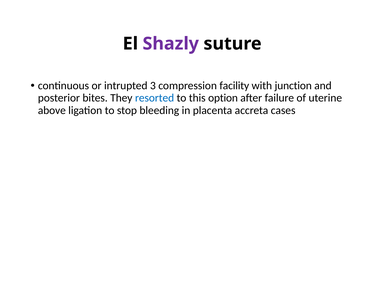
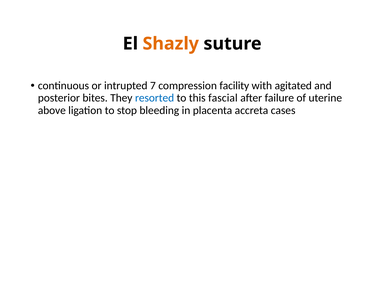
Shazly colour: purple -> orange
3: 3 -> 7
junction: junction -> agitated
option: option -> fascial
